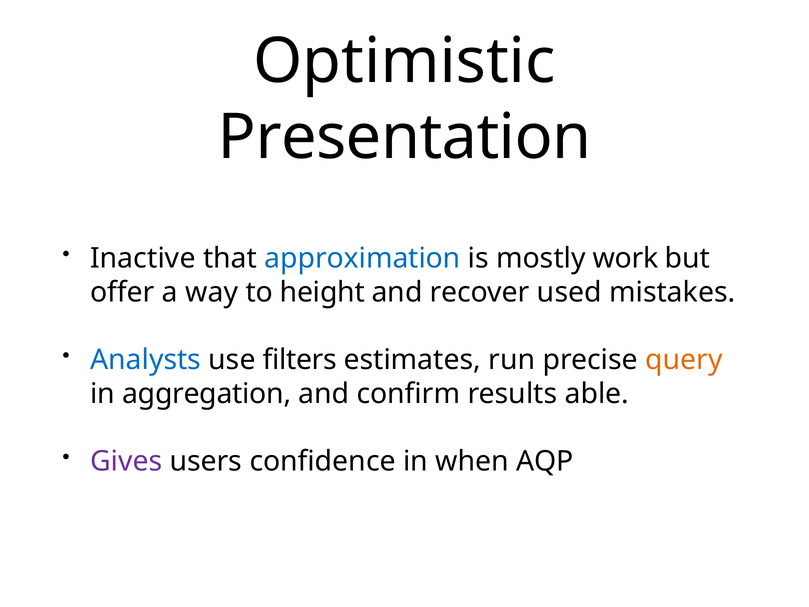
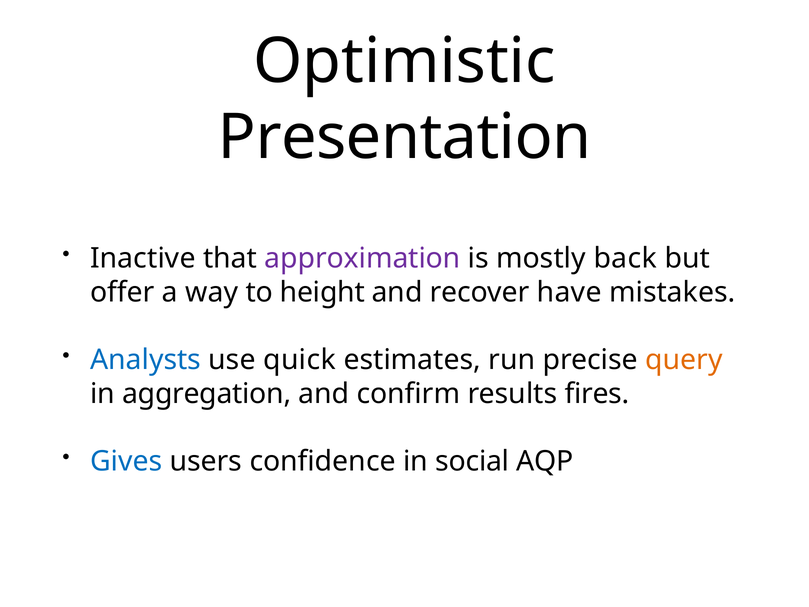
approximation colour: blue -> purple
work: work -> back
used: used -> have
filters: filters -> quick
able: able -> fires
Gives colour: purple -> blue
when: when -> social
